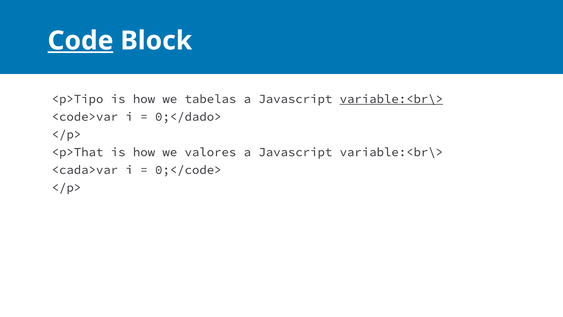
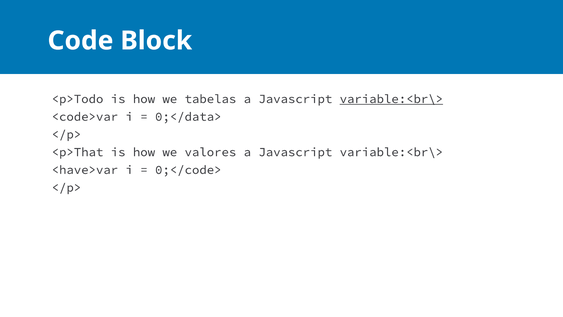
Code underline: present -> none
<p>Tipo: <p>Tipo -> <p>Todo
0;</dado>: 0;</dado> -> 0;</data>
<cada>var: <cada>var -> <have>var
